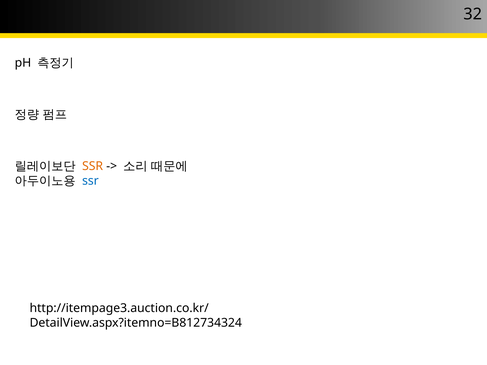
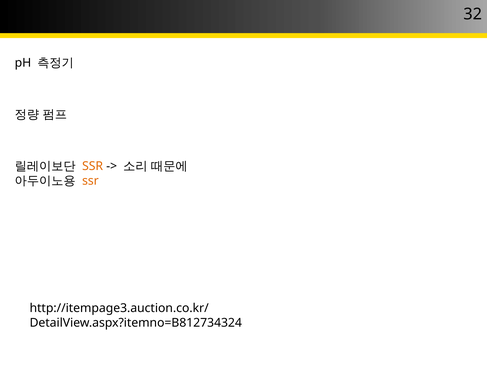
ssr at (90, 181) colour: blue -> orange
